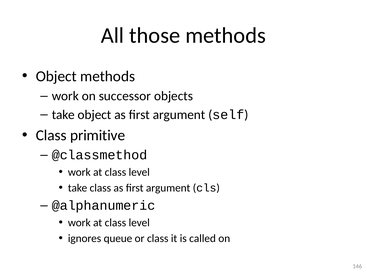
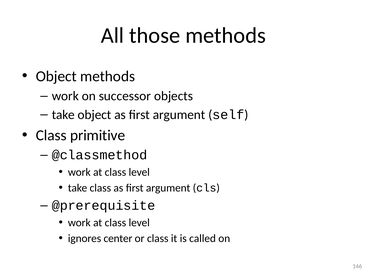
@alphanumeric: @alphanumeric -> @prerequisite
queue: queue -> center
